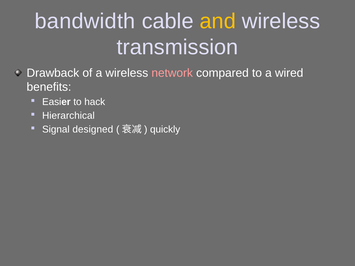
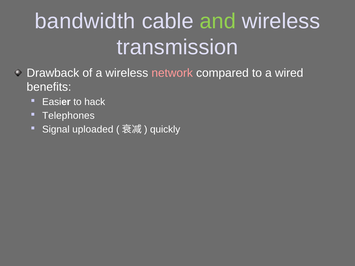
and colour: yellow -> light green
Hierarchical: Hierarchical -> Telephones
designed: designed -> uploaded
